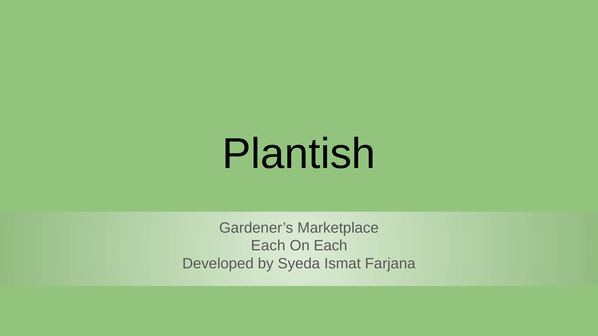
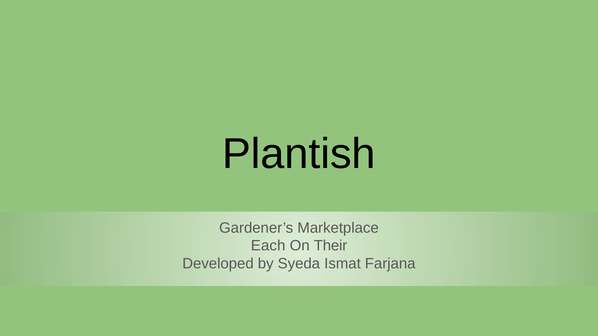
On Each: Each -> Their
